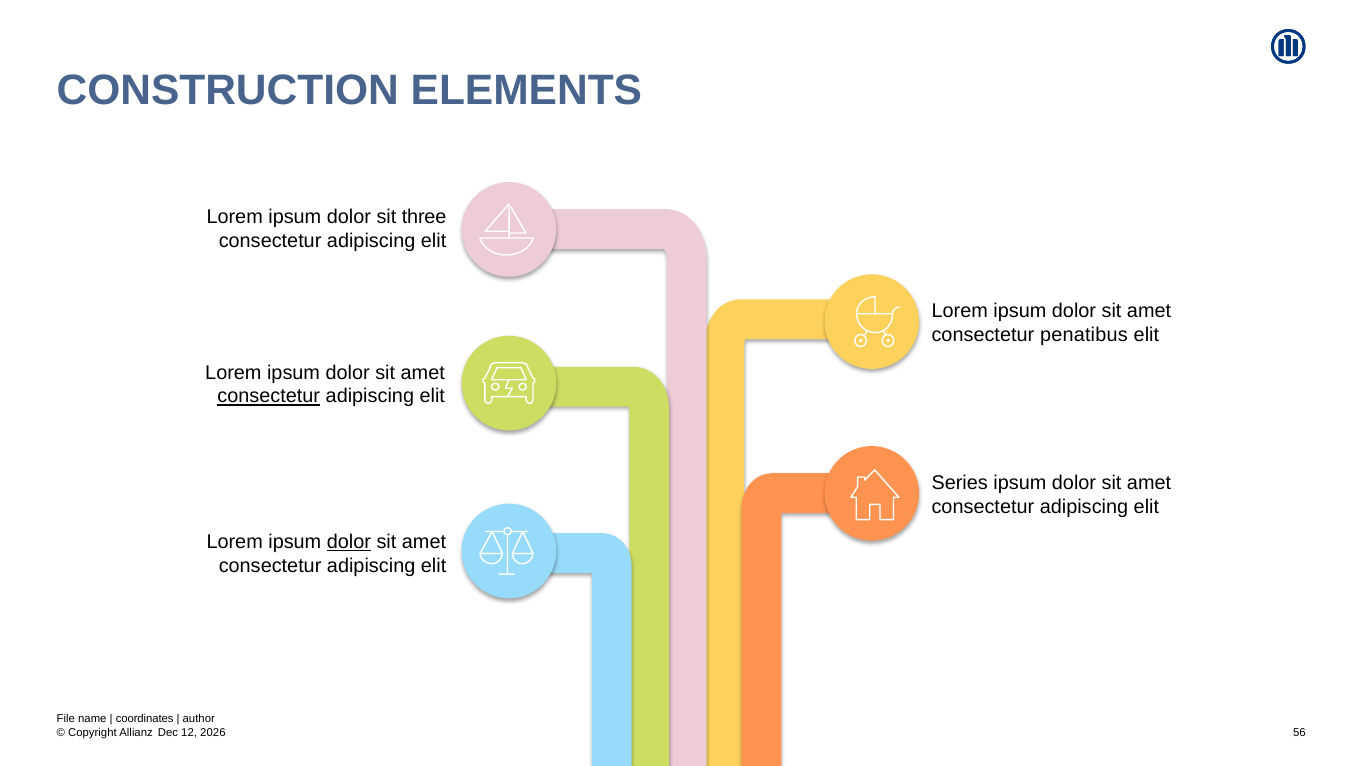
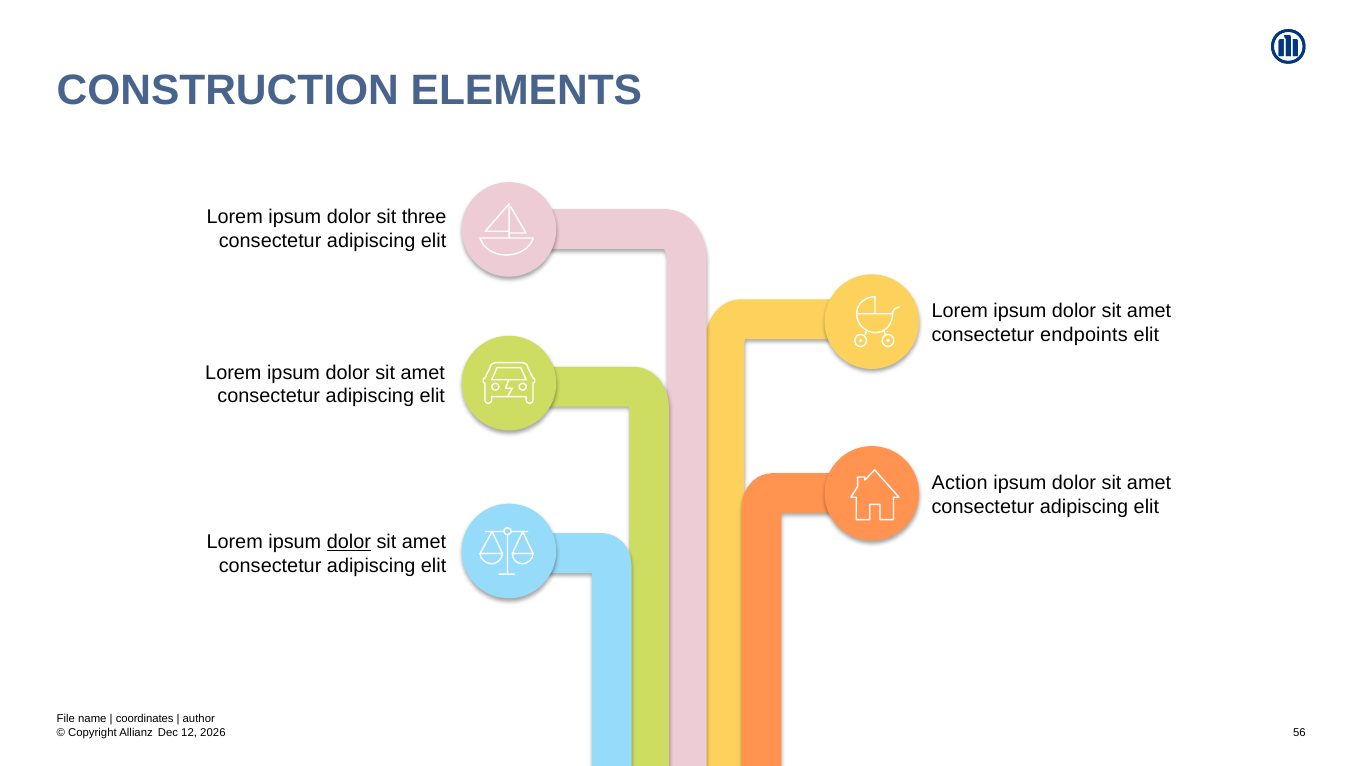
penatibus: penatibus -> endpoints
consectetur at (269, 396) underline: present -> none
Series: Series -> Action
